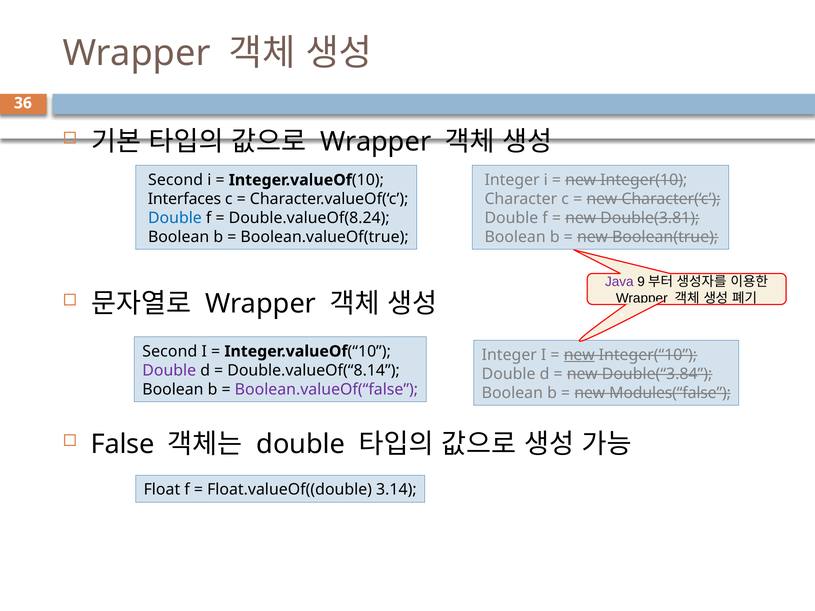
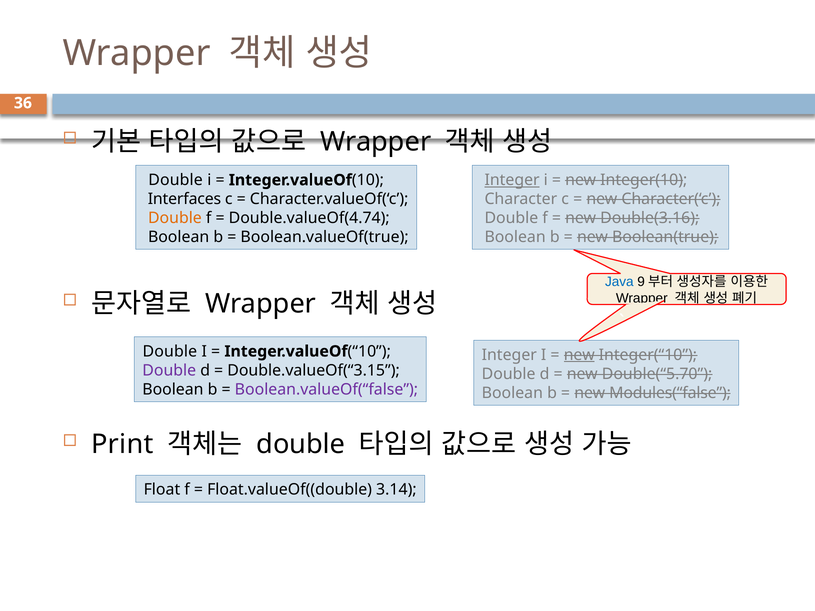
Second at (176, 180): Second -> Double
Integer at (512, 180) underline: none -> present
Double at (175, 218) colour: blue -> orange
Double.valueOf(8.24: Double.valueOf(8.24 -> Double.valueOf(4.74
Double(3.81: Double(3.81 -> Double(3.16
Java colour: purple -> blue
Second at (170, 352): Second -> Double
Double.valueOf(“8.14: Double.valueOf(“8.14 -> Double.valueOf(“3.15
Double(“3.84: Double(“3.84 -> Double(“5.70
False: False -> Print
